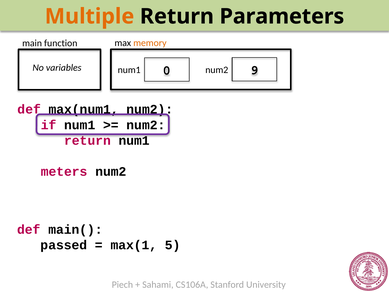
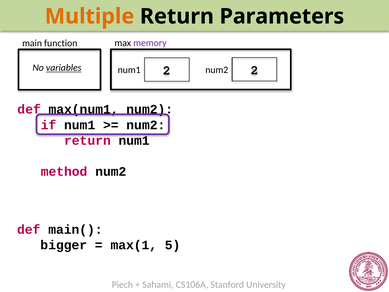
memory colour: orange -> purple
variables underline: none -> present
num1 0: 0 -> 2
num2 9: 9 -> 2
meters: meters -> method
passed: passed -> bigger
